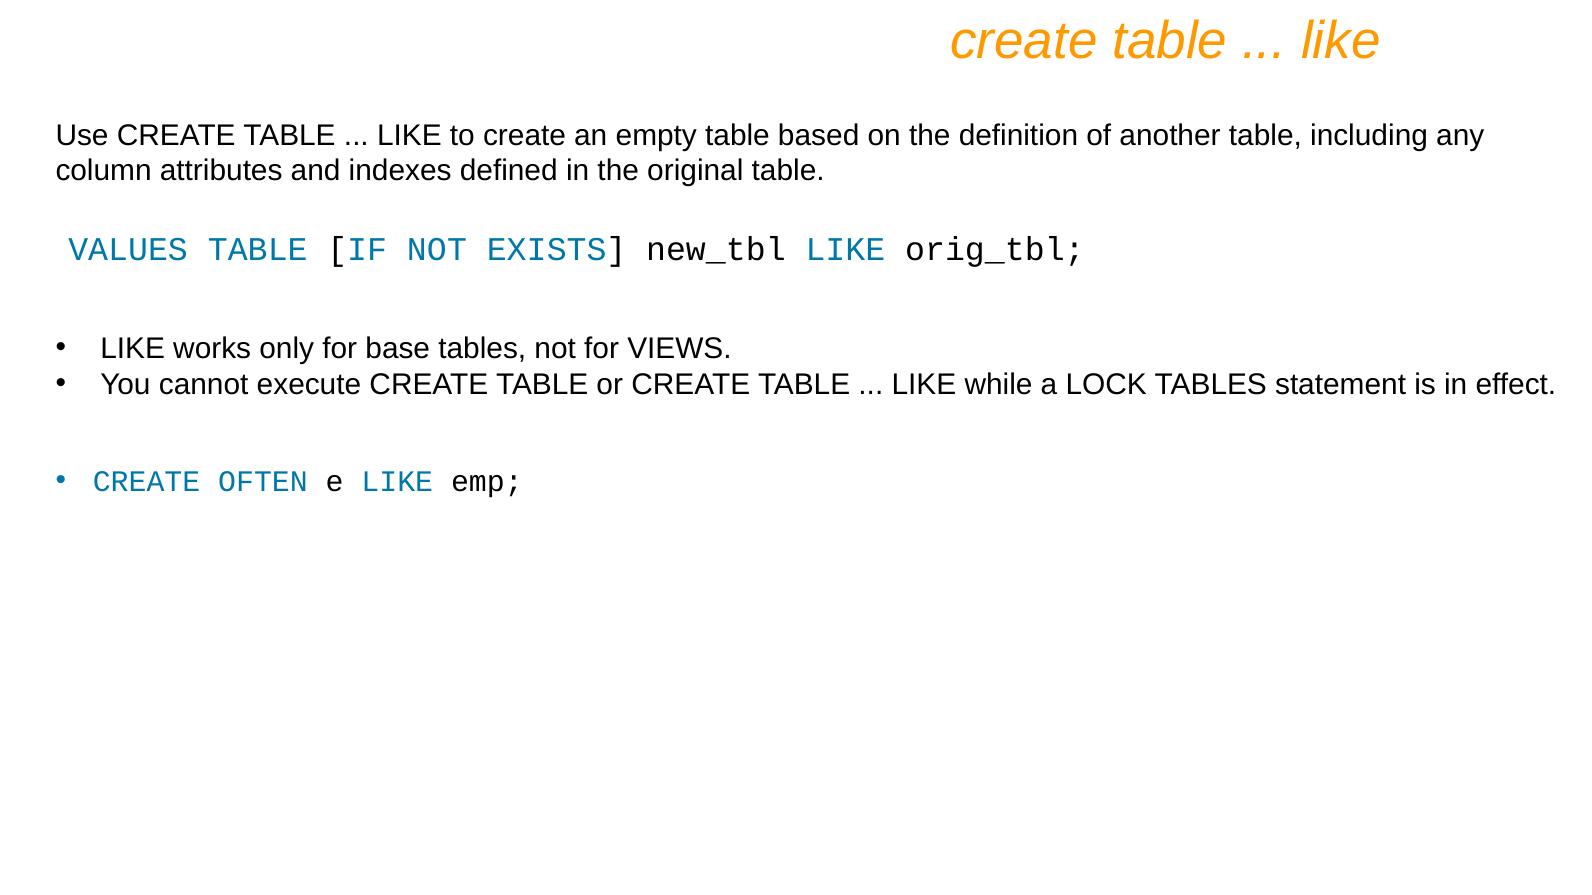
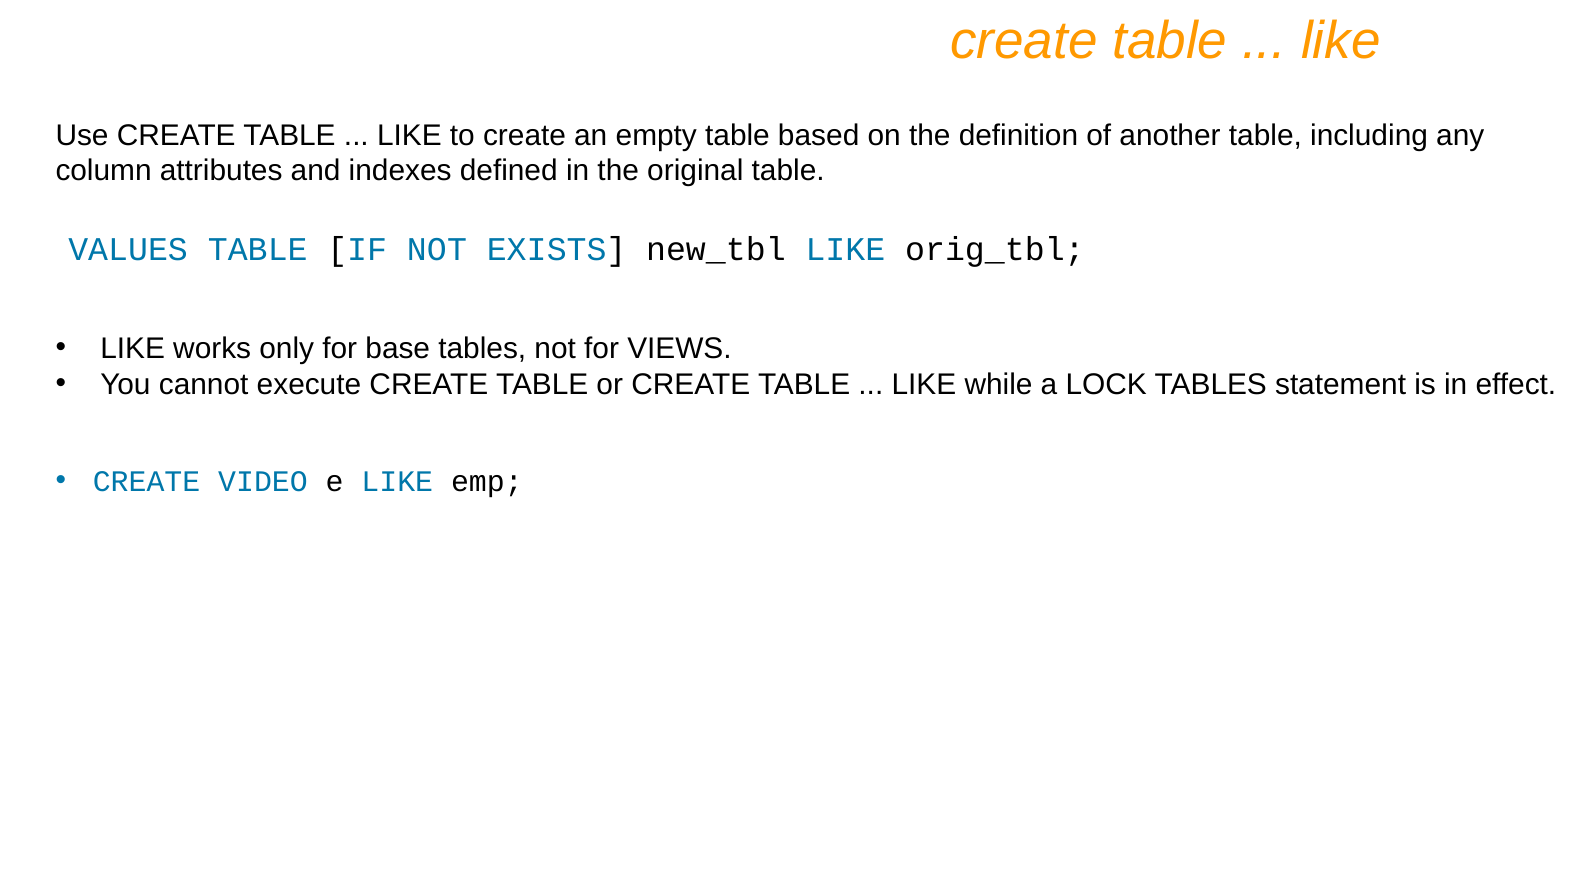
OFTEN: OFTEN -> VIDEO
